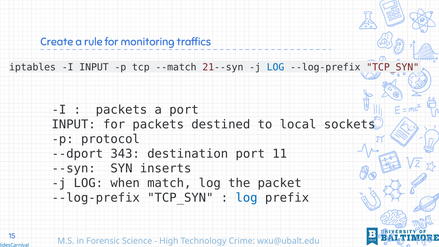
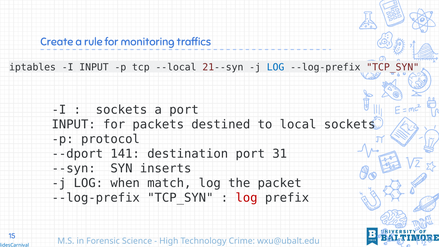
--match: --match -> --local
packets at (121, 110): packets -> sockets
343: 343 -> 141
11: 11 -> 31
log at (247, 198) colour: blue -> red
